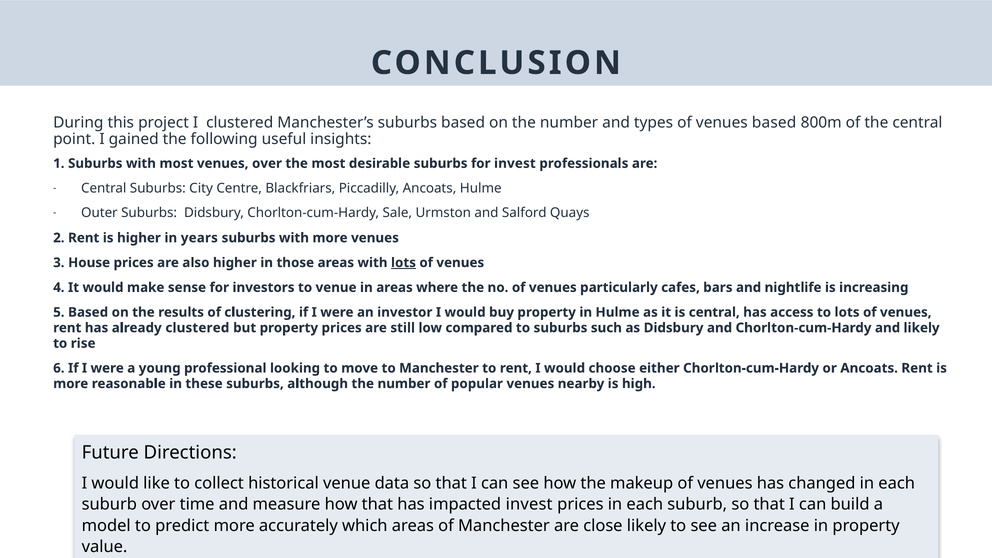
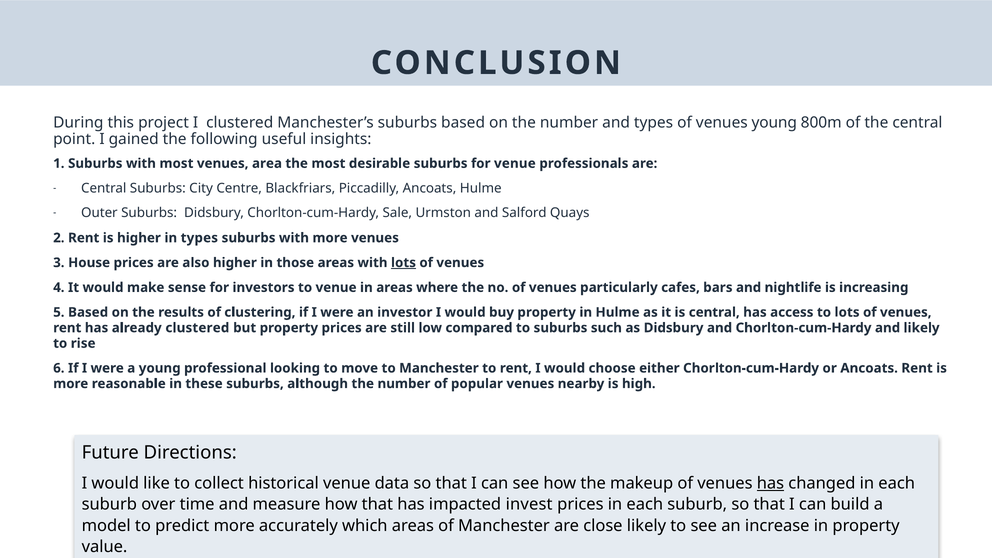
venues based: based -> young
venues over: over -> area
for invest: invest -> venue
in years: years -> types
has at (770, 483) underline: none -> present
